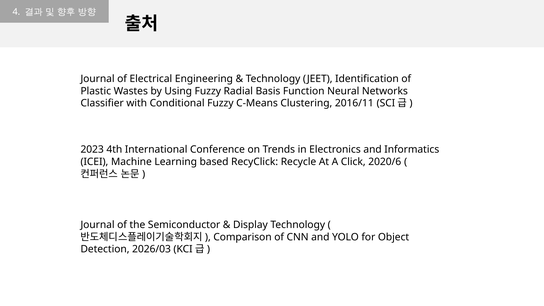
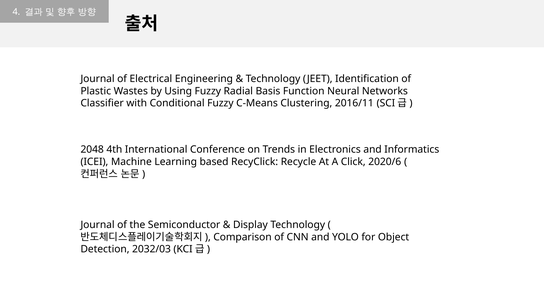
2023: 2023 -> 2048
2026/03: 2026/03 -> 2032/03
